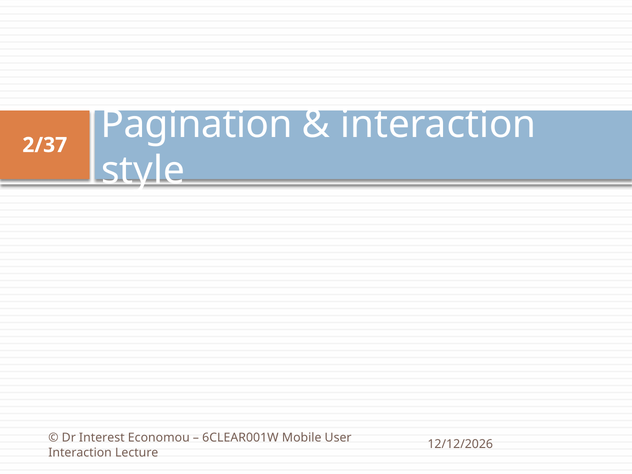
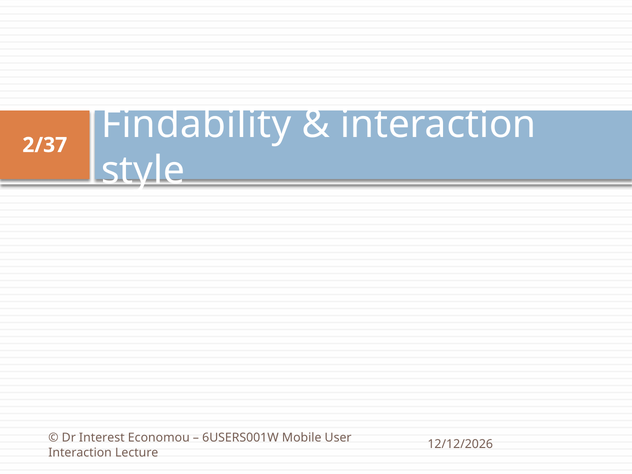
Pagination: Pagination -> Findability
6CLEAR001W: 6CLEAR001W -> 6USERS001W
